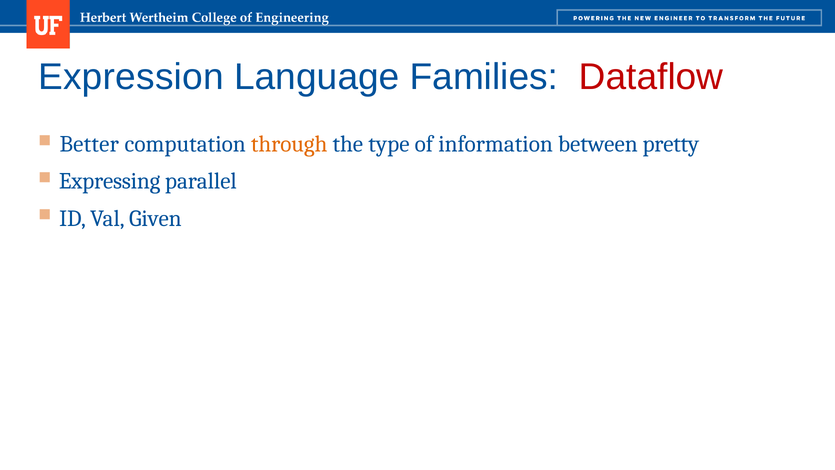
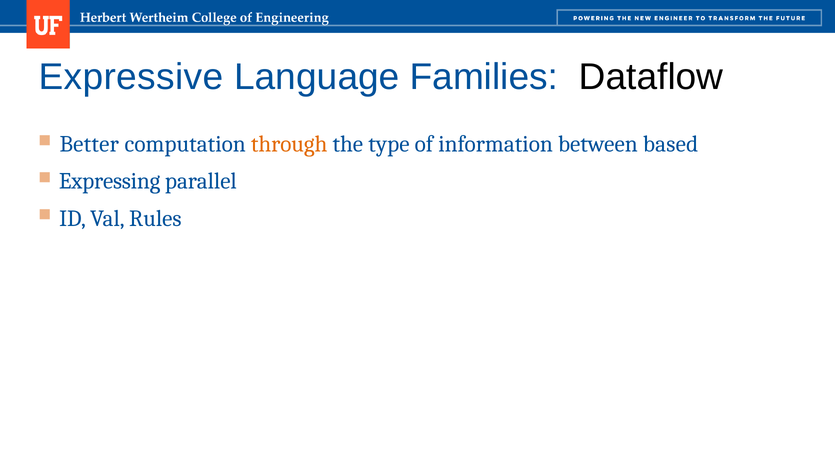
Expression: Expression -> Expressive
Dataflow colour: red -> black
pretty: pretty -> based
Given: Given -> Rules
